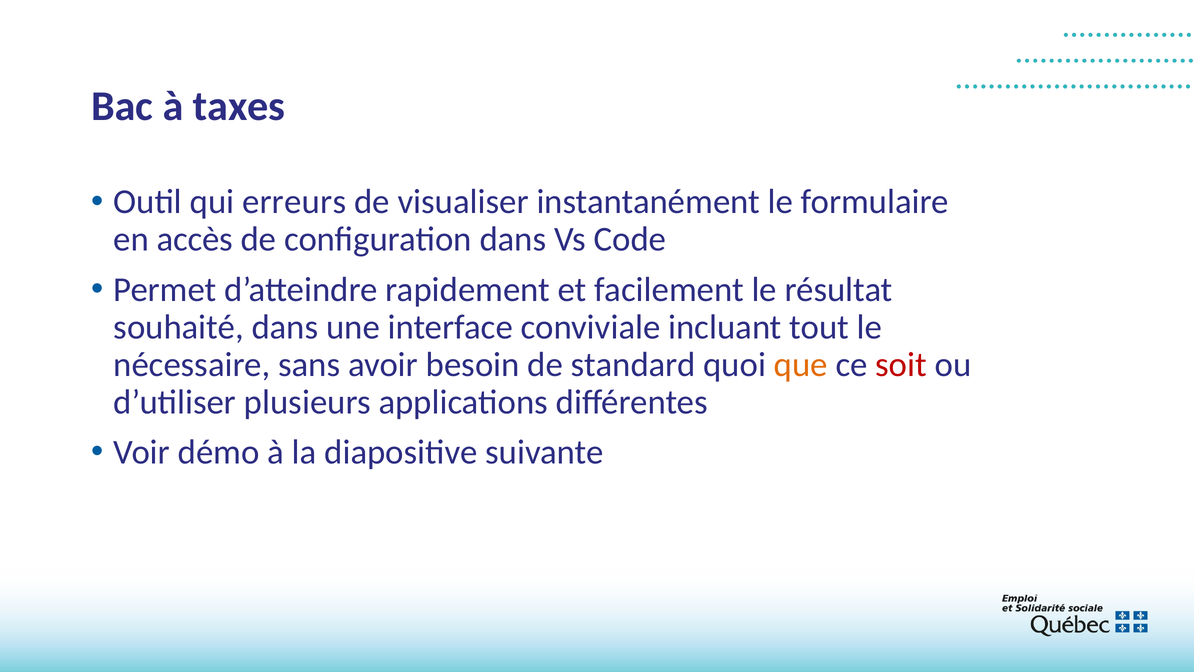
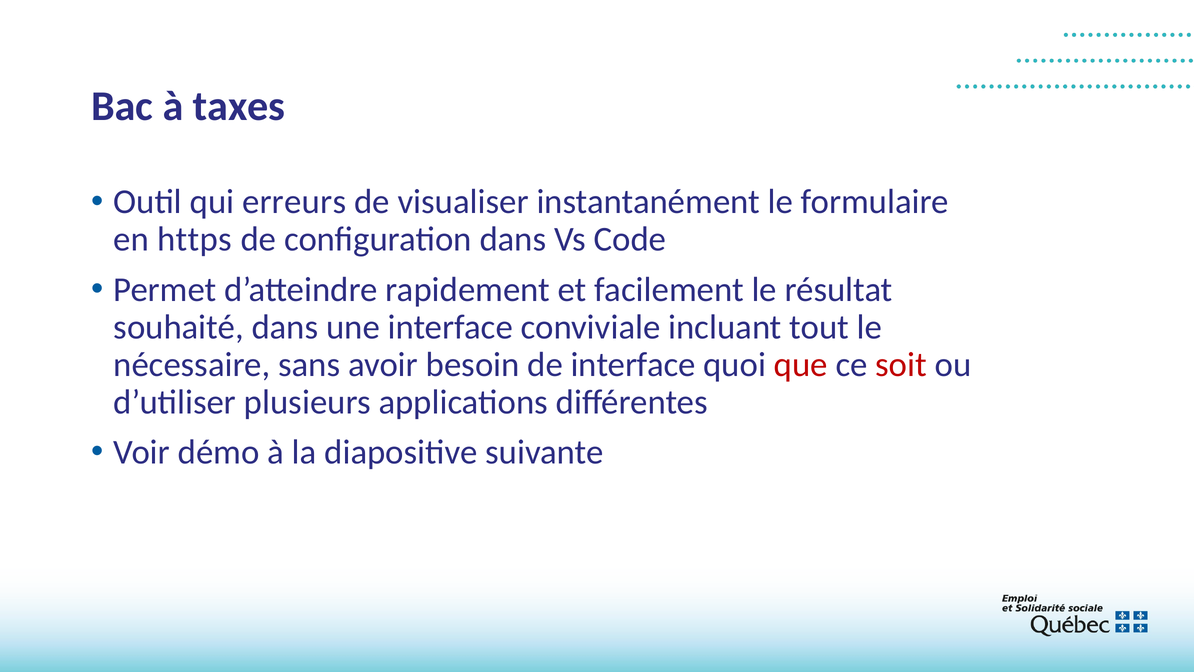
accès: accès -> https
de standard: standard -> interface
que colour: orange -> red
